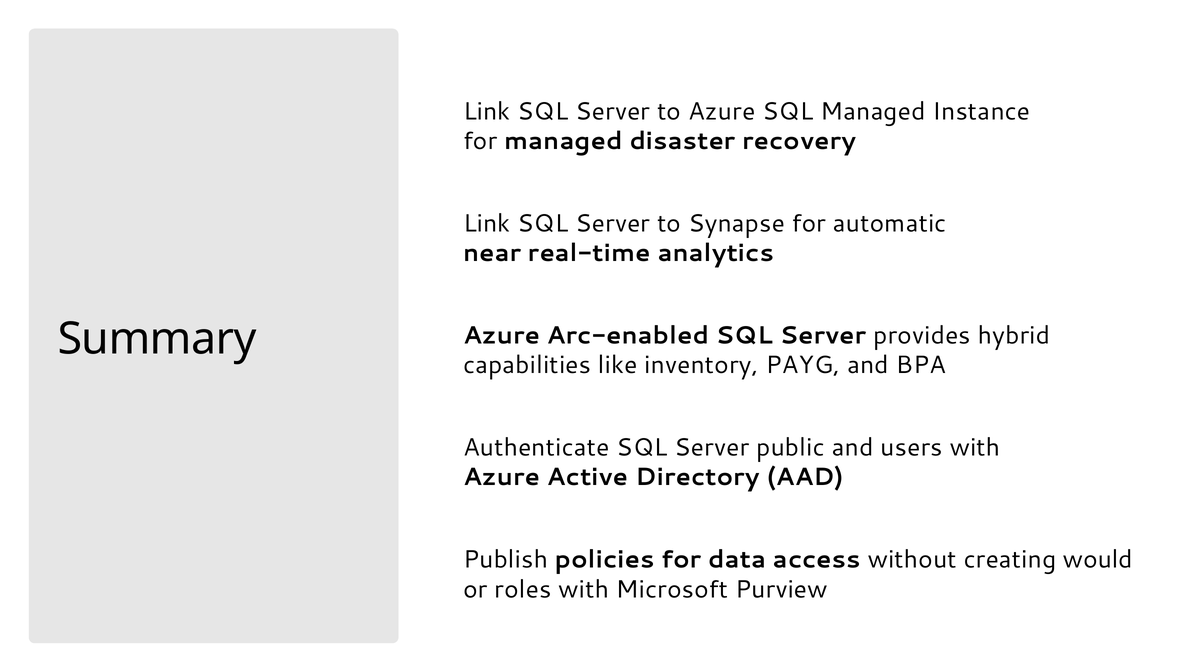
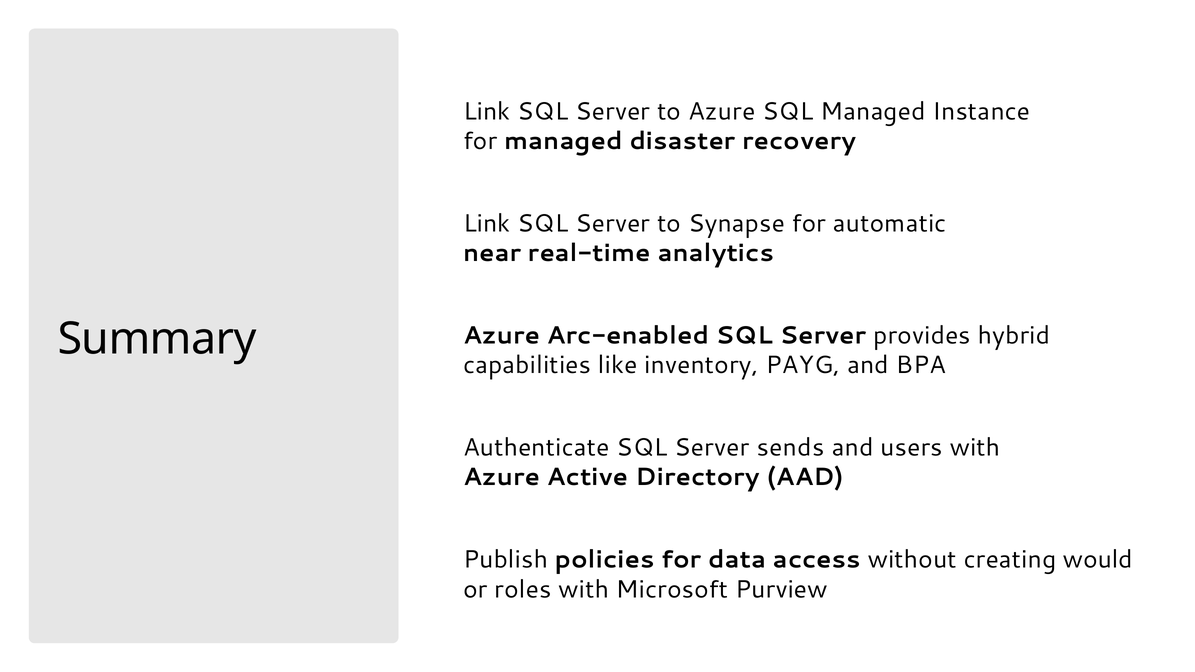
public: public -> sends
